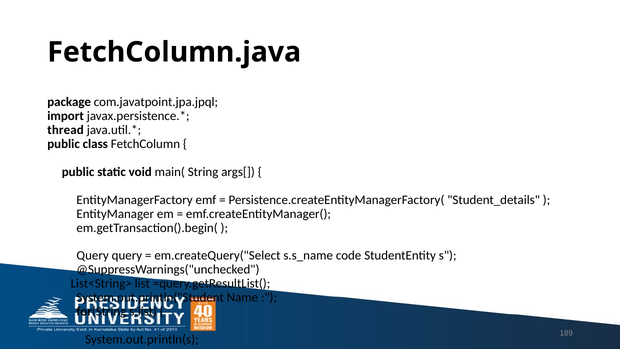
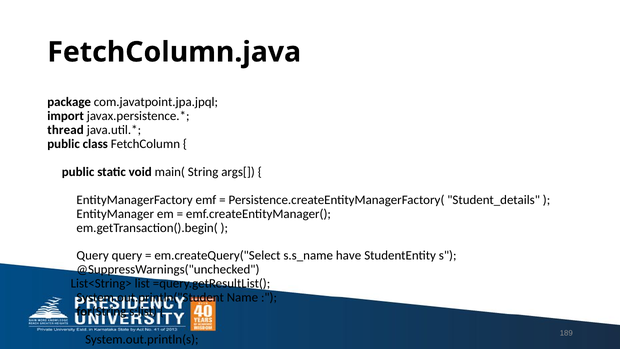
code: code -> have
